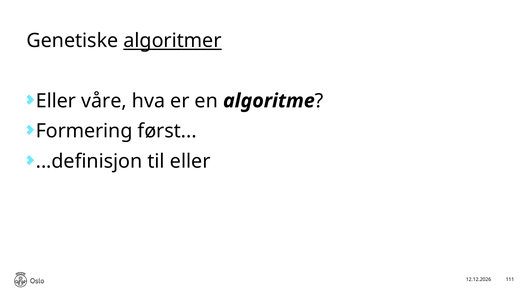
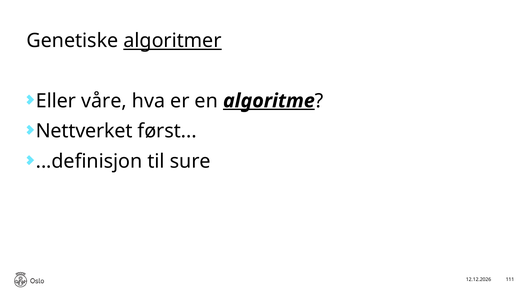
algoritme underline: none -> present
Formering: Formering -> Nettverket
til eller: eller -> sure
